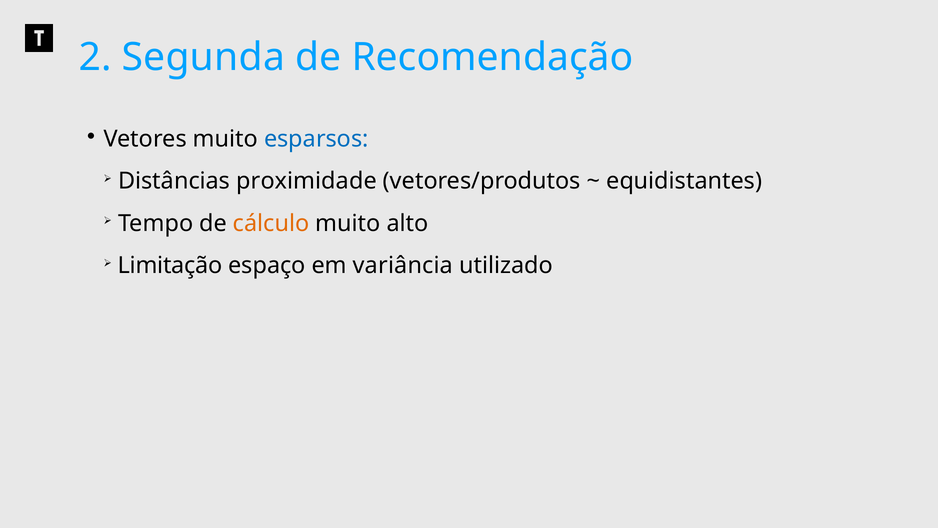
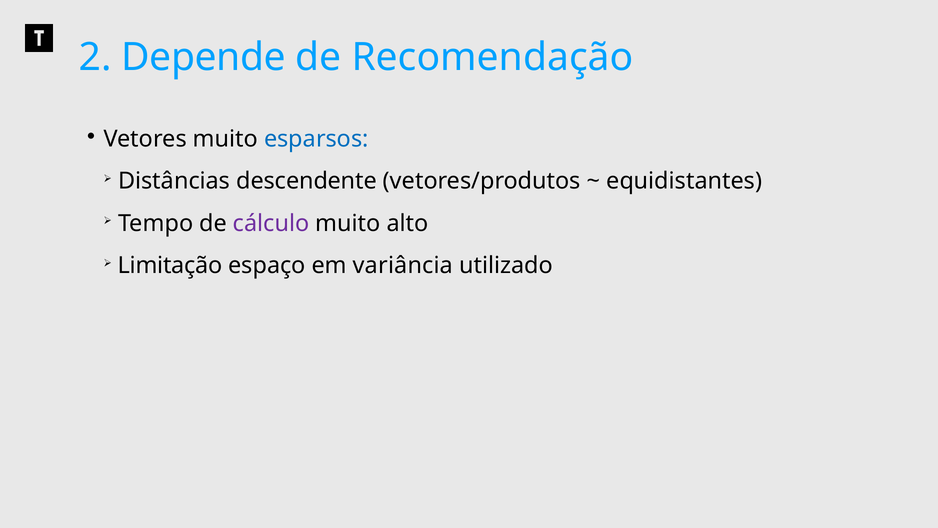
Segunda: Segunda -> Depende
proximidade: proximidade -> descendente
cálculo colour: orange -> purple
